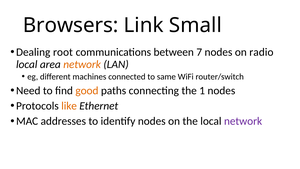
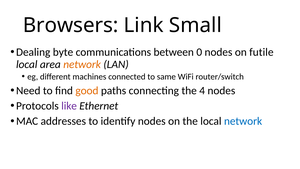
root: root -> byte
7: 7 -> 0
radio: radio -> futile
1: 1 -> 4
like colour: orange -> purple
network at (243, 121) colour: purple -> blue
